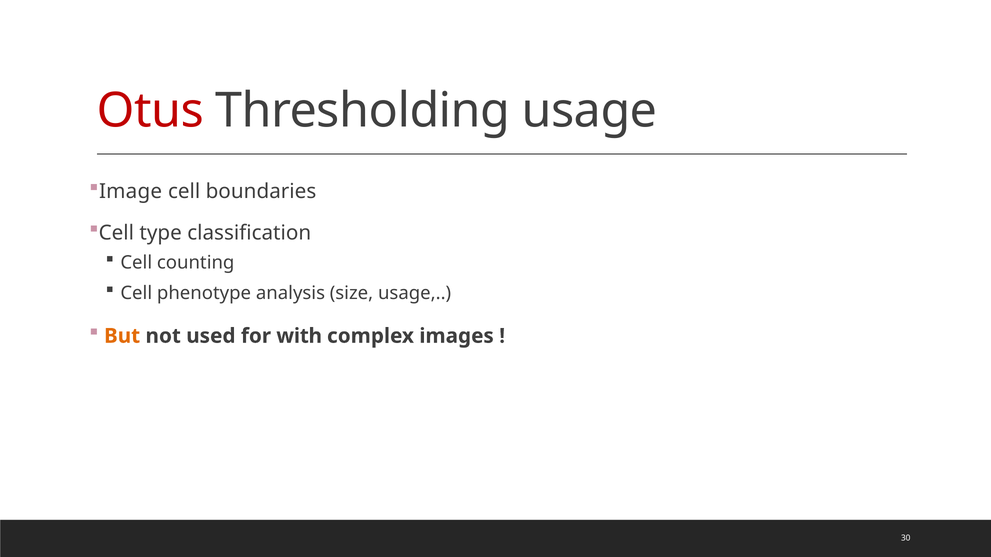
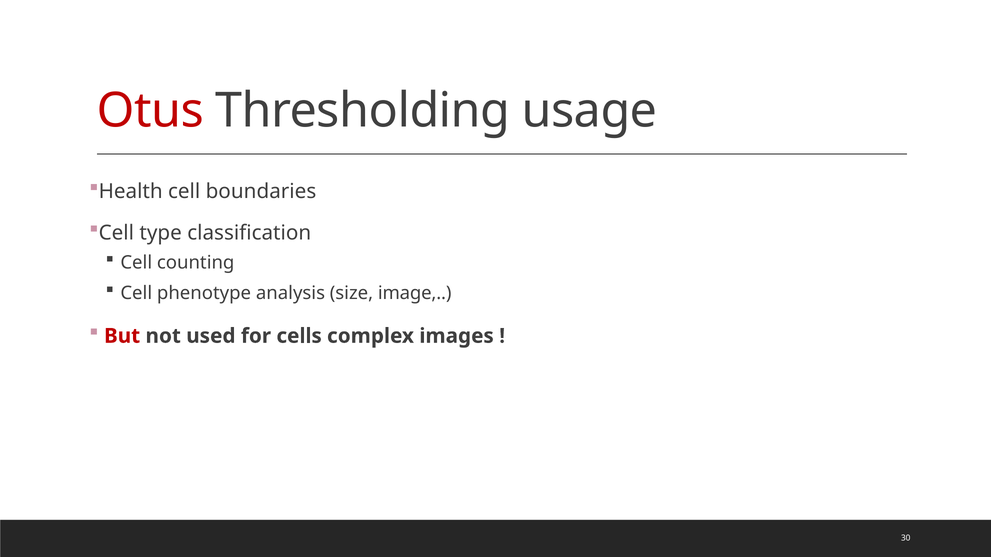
Image: Image -> Health
size usage: usage -> image
But colour: orange -> red
with: with -> cells
